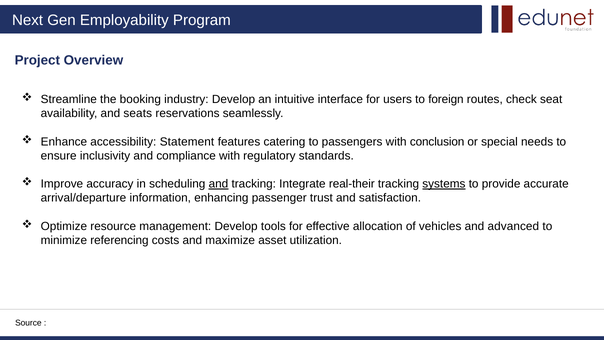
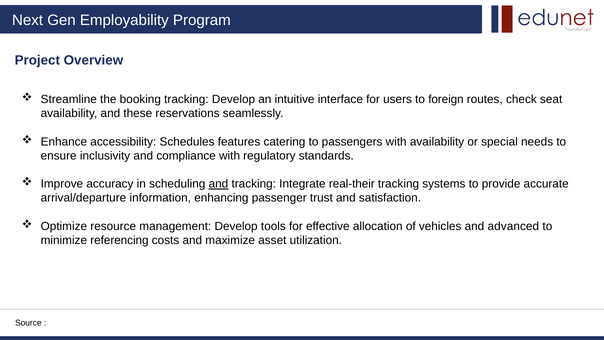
booking industry: industry -> tracking
seats: seats -> these
Statement: Statement -> Schedules
with conclusion: conclusion -> availability
systems underline: present -> none
